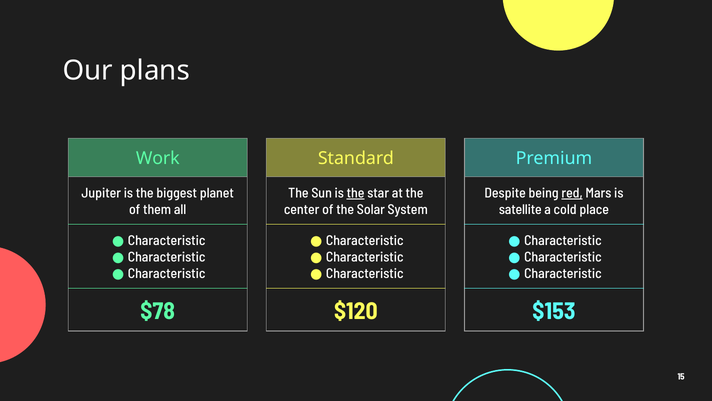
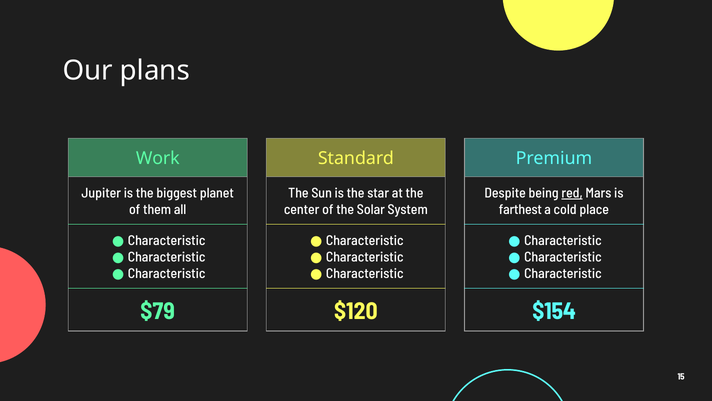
the at (356, 193) underline: present -> none
satellite: satellite -> farthest
$78: $78 -> $79
$153: $153 -> $154
